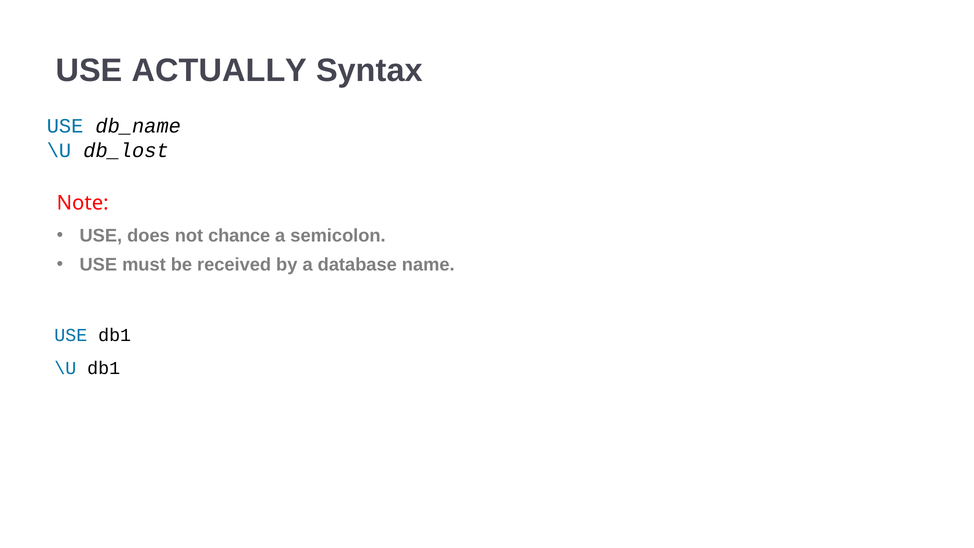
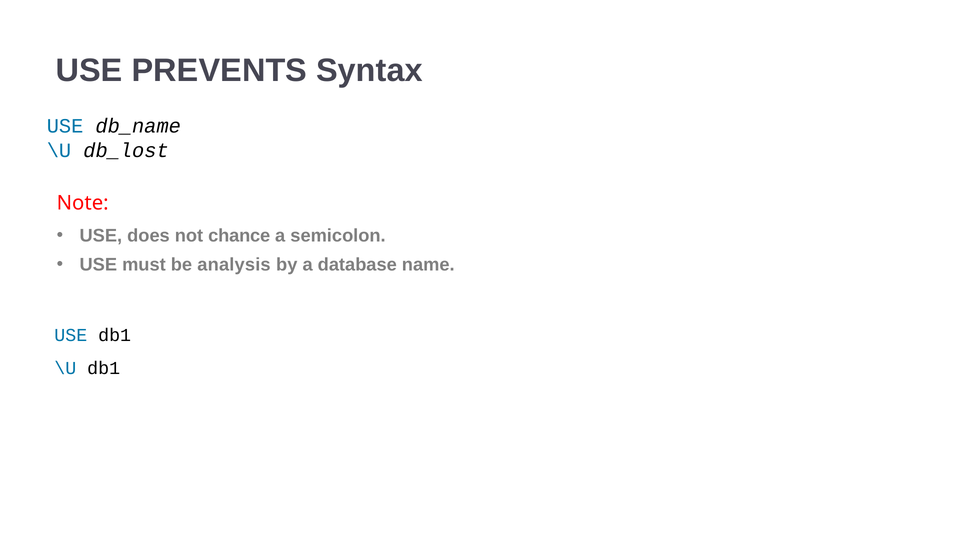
ACTUALLY: ACTUALLY -> PREVENTS
received: received -> analysis
